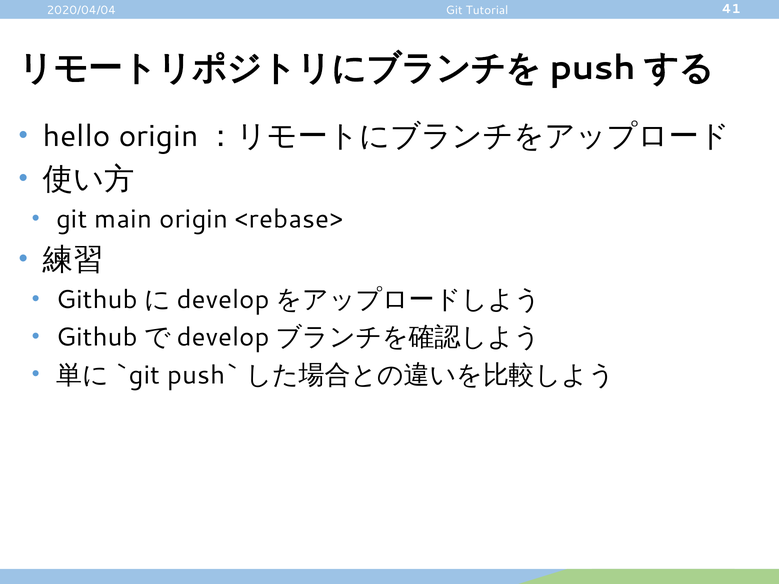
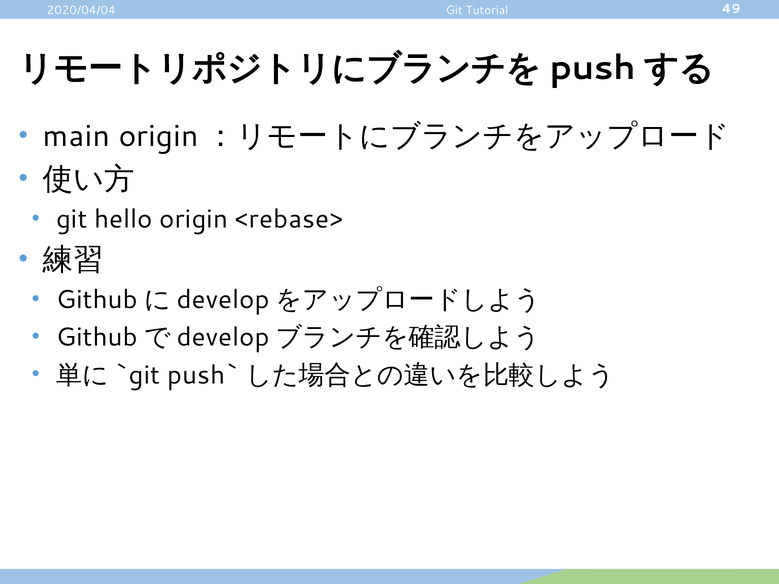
41: 41 -> 49
hello: hello -> main
main: main -> hello
